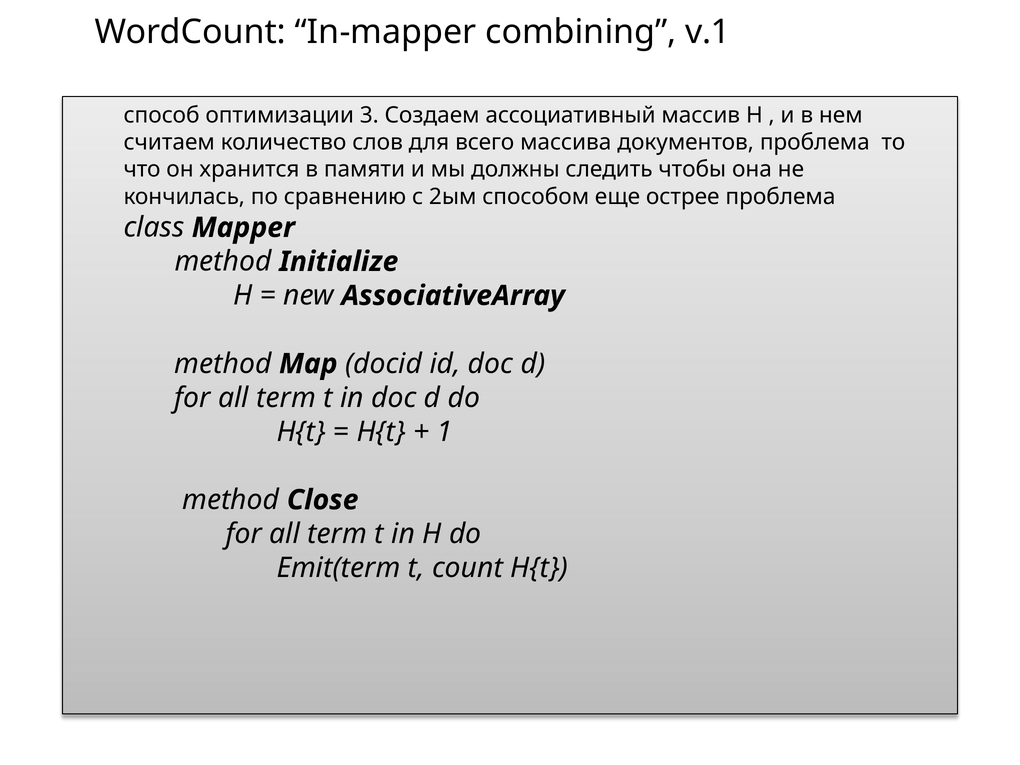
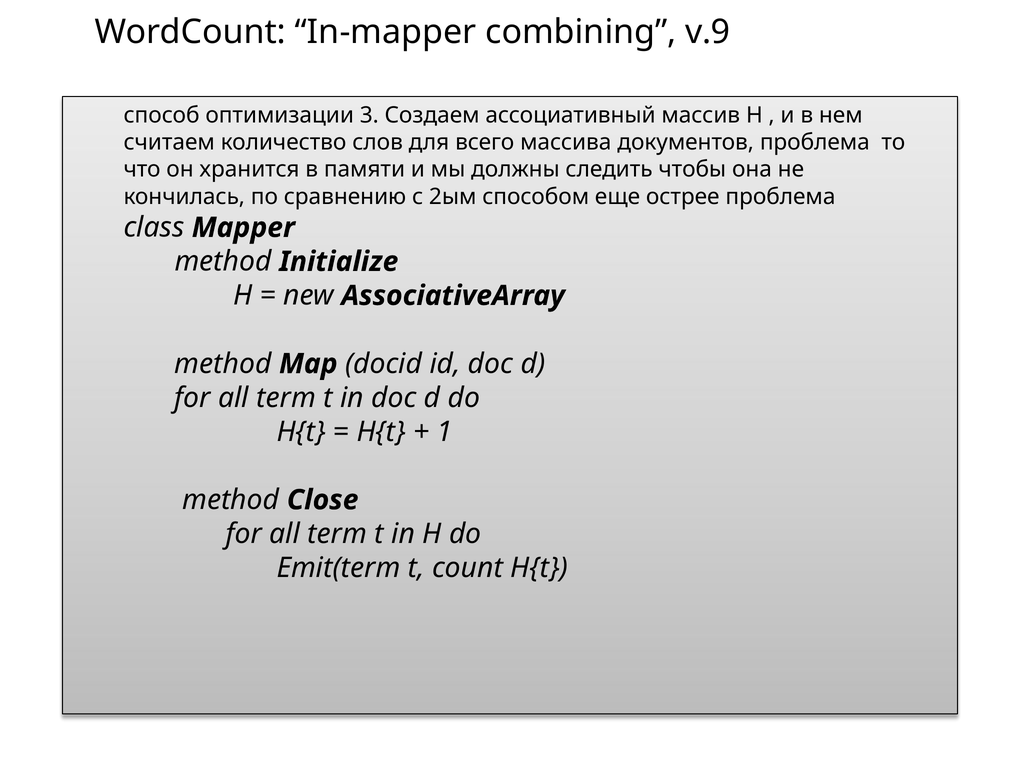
v.1: v.1 -> v.9
